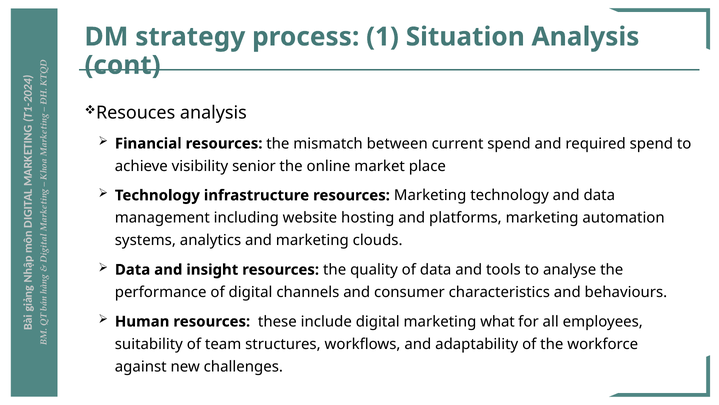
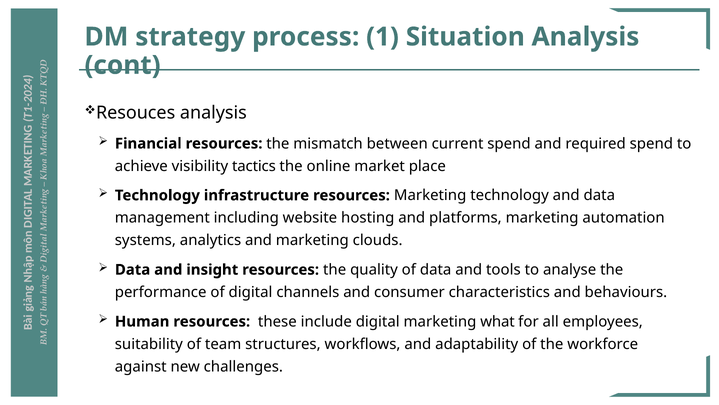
senior: senior -> tactics
